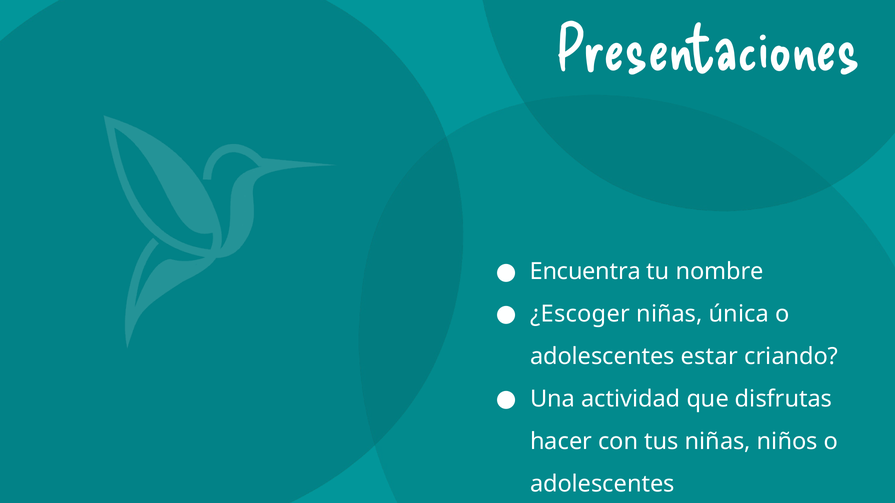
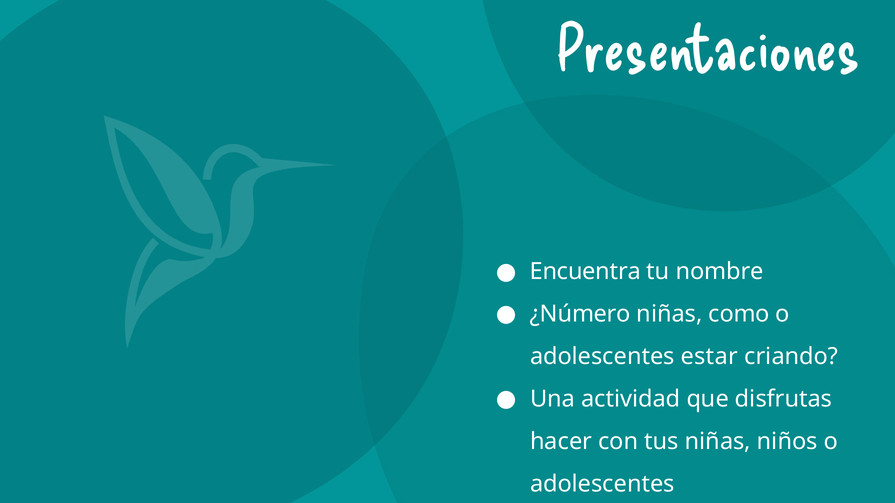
¿Escoger: ¿Escoger -> ¿Número
única: única -> como
